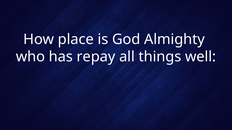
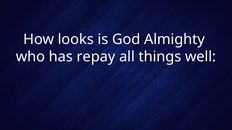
place: place -> looks
